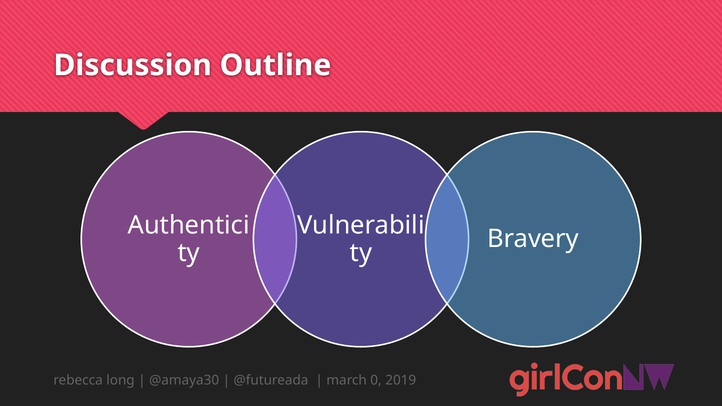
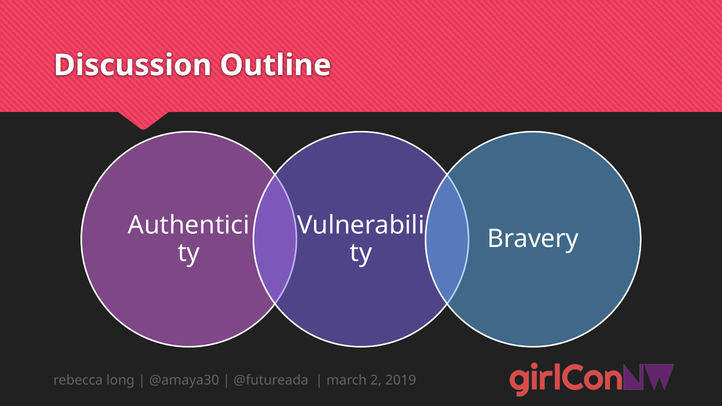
0: 0 -> 2
